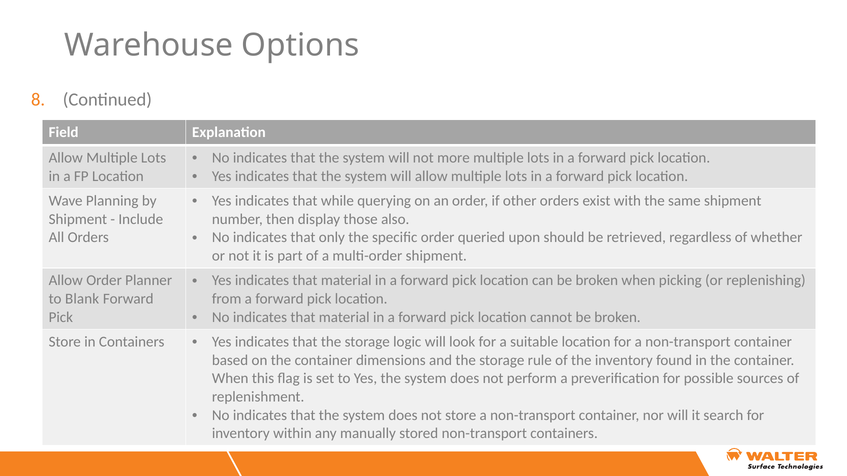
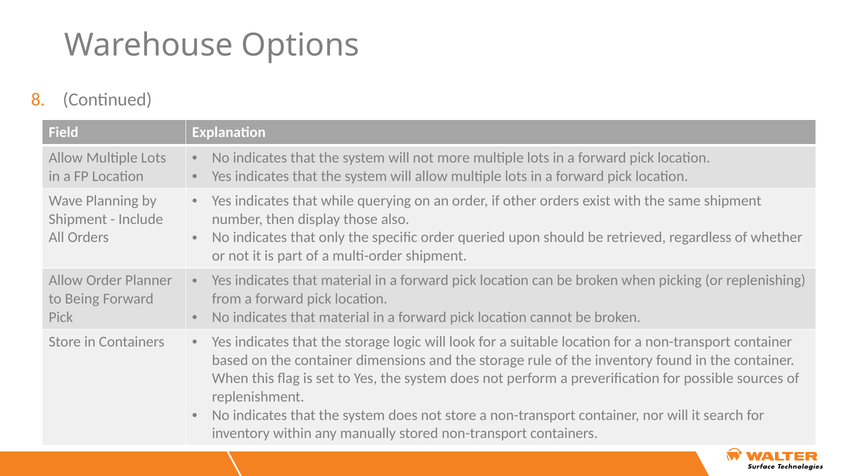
Blank: Blank -> Being
